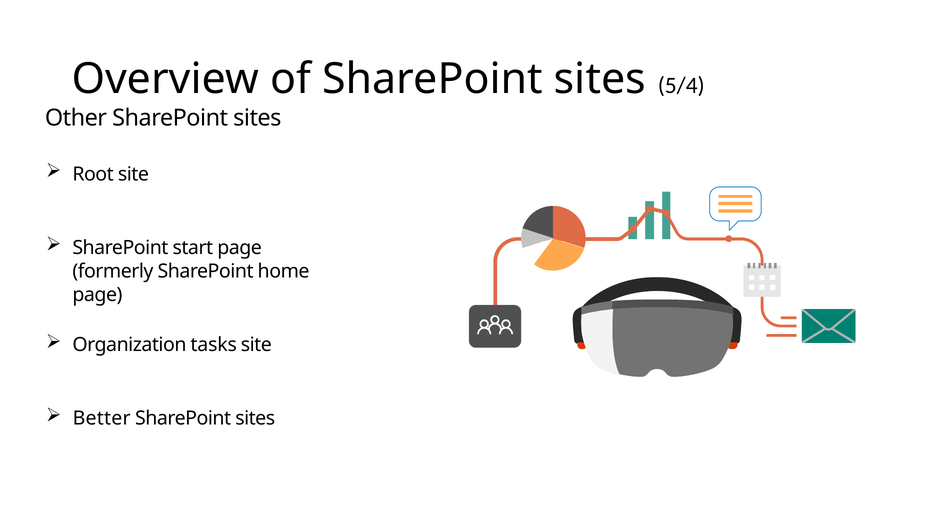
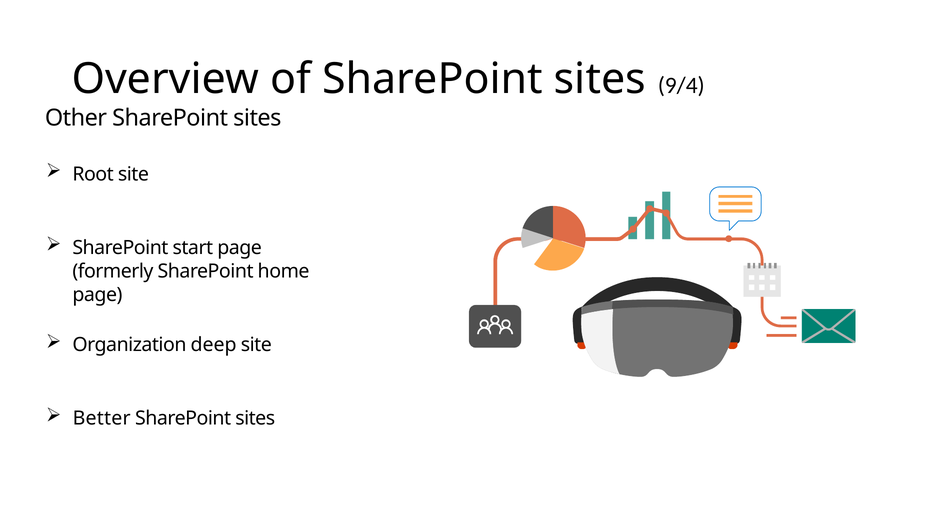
5/4: 5/4 -> 9/4
tasks: tasks -> deep
